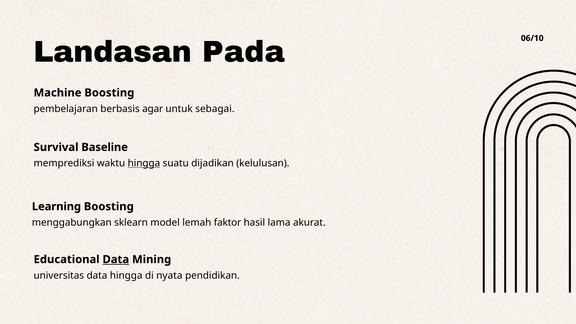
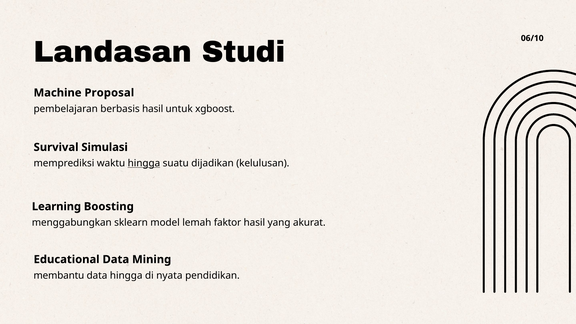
Pada: Pada -> Studi
Machine Boosting: Boosting -> Proposal
berbasis agar: agar -> hasil
sebagai: sebagai -> xgboost
Baseline: Baseline -> Simulasi
lama: lama -> yang
Data at (116, 259) underline: present -> none
universitas: universitas -> membantu
